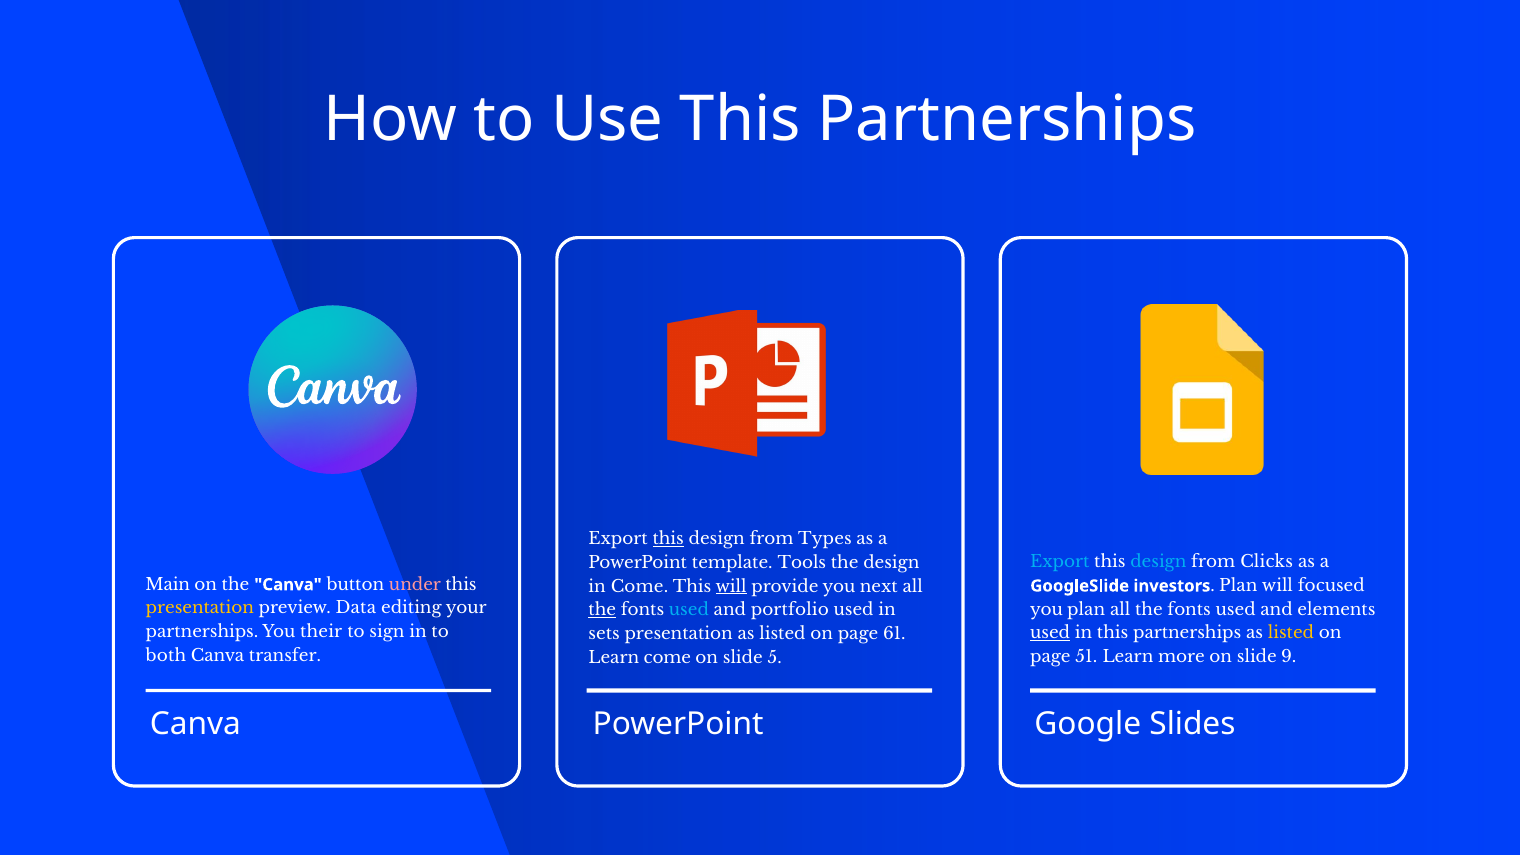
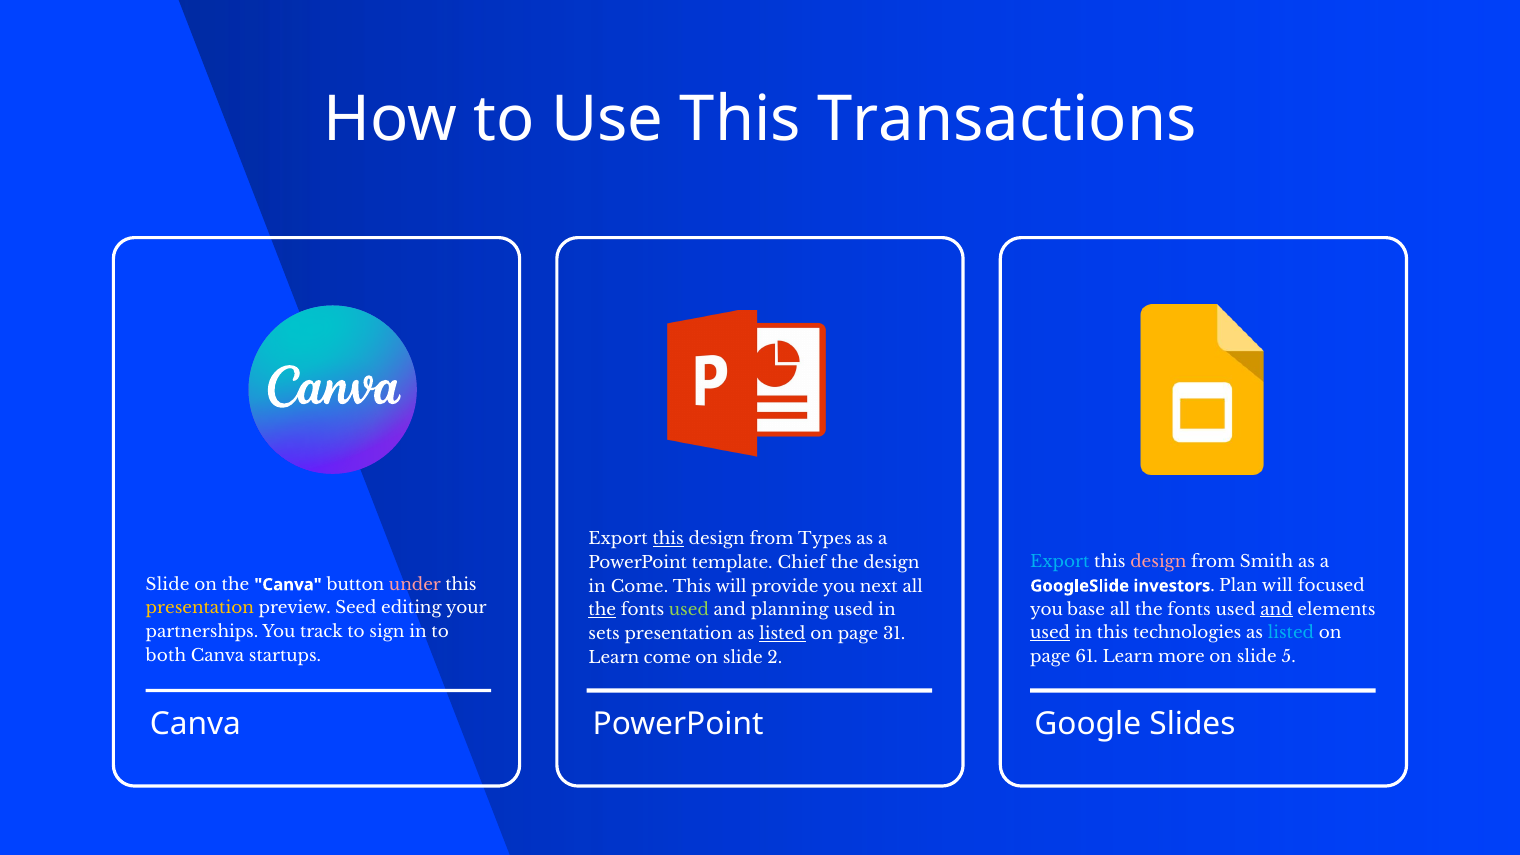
Partnerships at (1007, 120): Partnerships -> Transactions
design at (1158, 562) colour: light blue -> pink
Clicks: Clicks -> Smith
Tools: Tools -> Chief
Main at (168, 585): Main -> Slide
will at (731, 587) underline: present -> none
Data: Data -> Seed
you plan: plan -> base
and at (1277, 610) underline: none -> present
used at (689, 610) colour: light blue -> light green
portfolio: portfolio -> planning
their: their -> track
in this partnerships: partnerships -> technologies
listed at (1291, 633) colour: yellow -> light blue
listed at (783, 634) underline: none -> present
61: 61 -> 31
transfer: transfer -> startups
51: 51 -> 61
9: 9 -> 5
5: 5 -> 2
